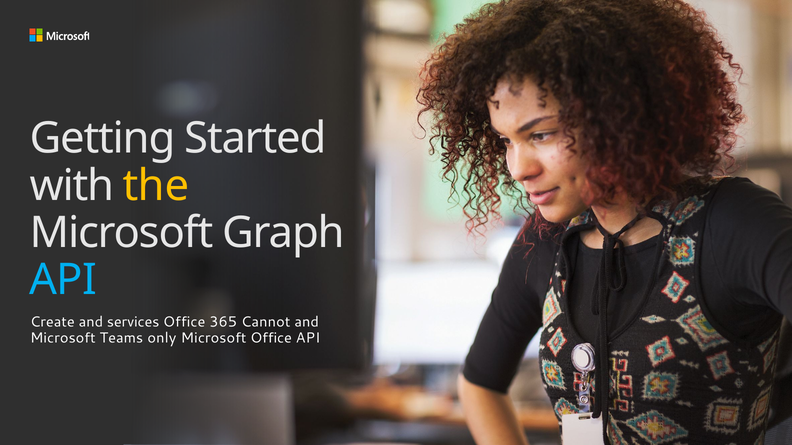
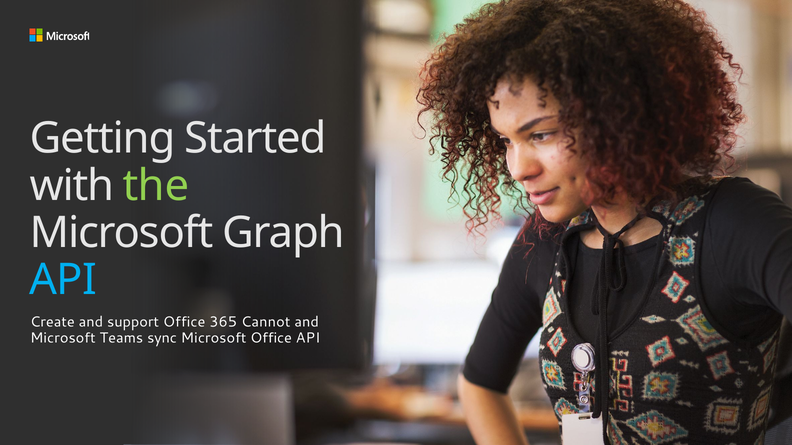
the colour: yellow -> light green
services: services -> support
only: only -> sync
